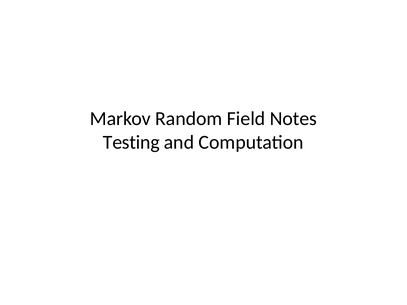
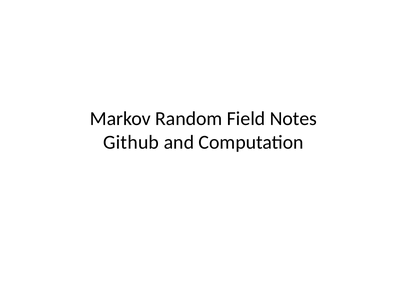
Testing: Testing -> Github
